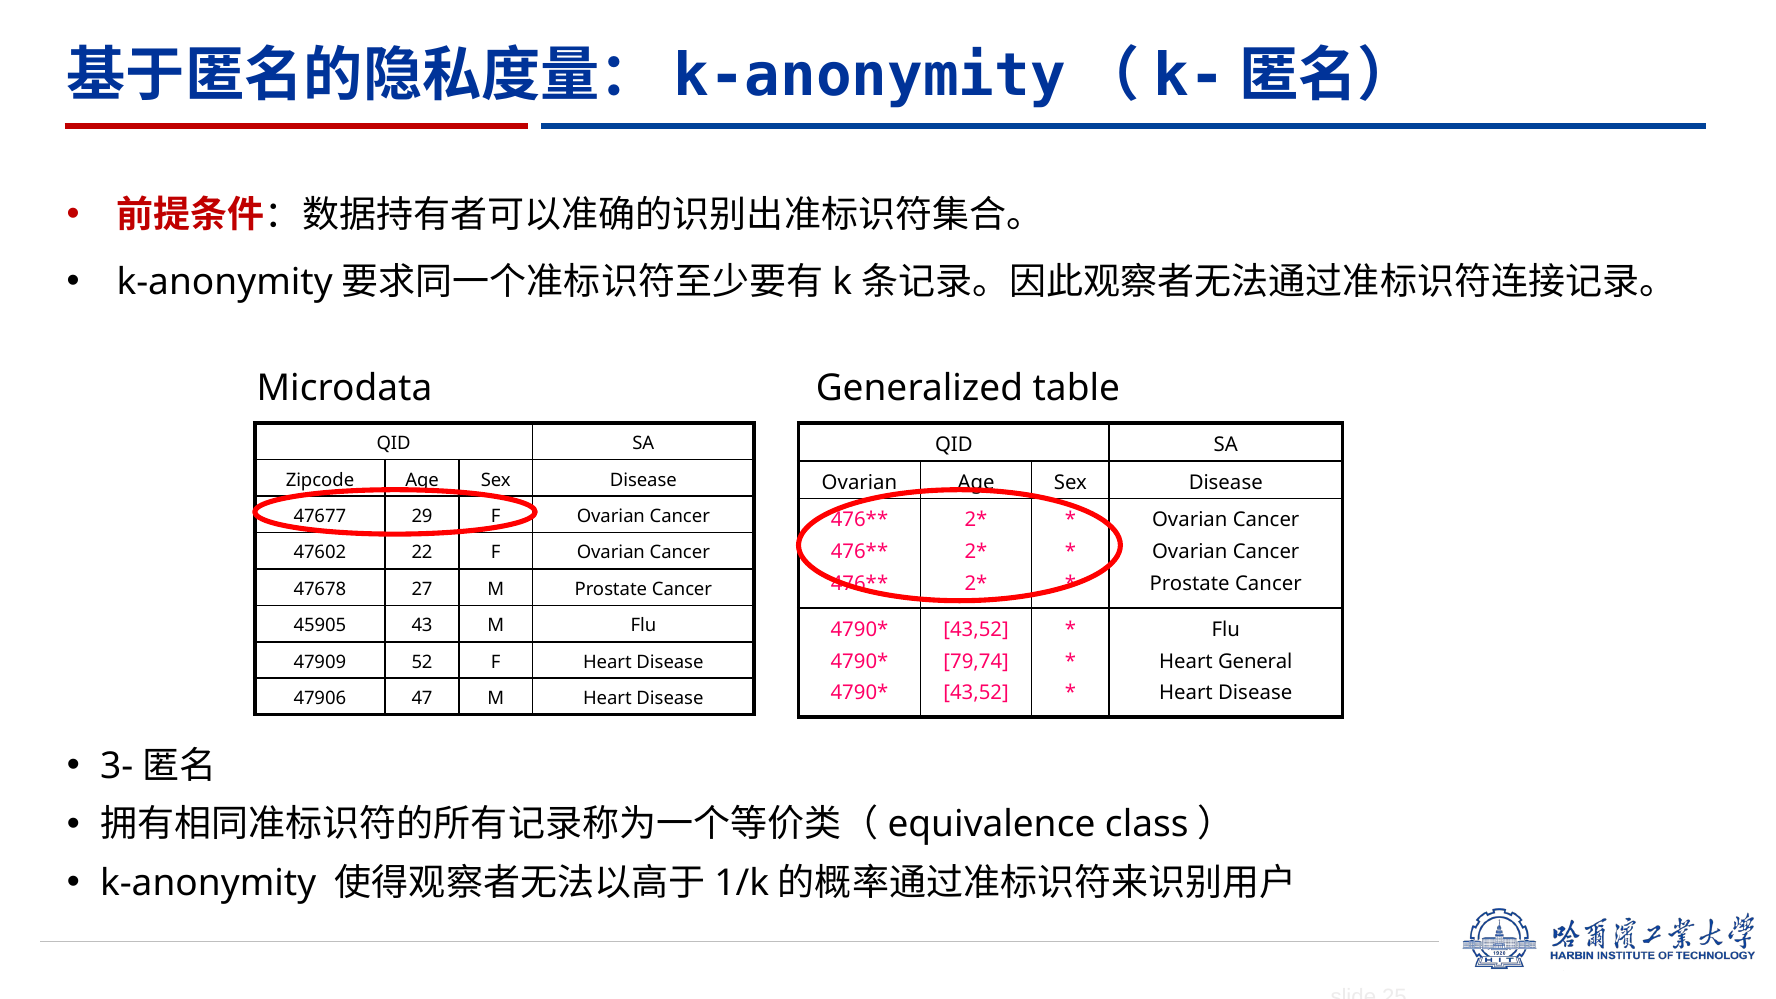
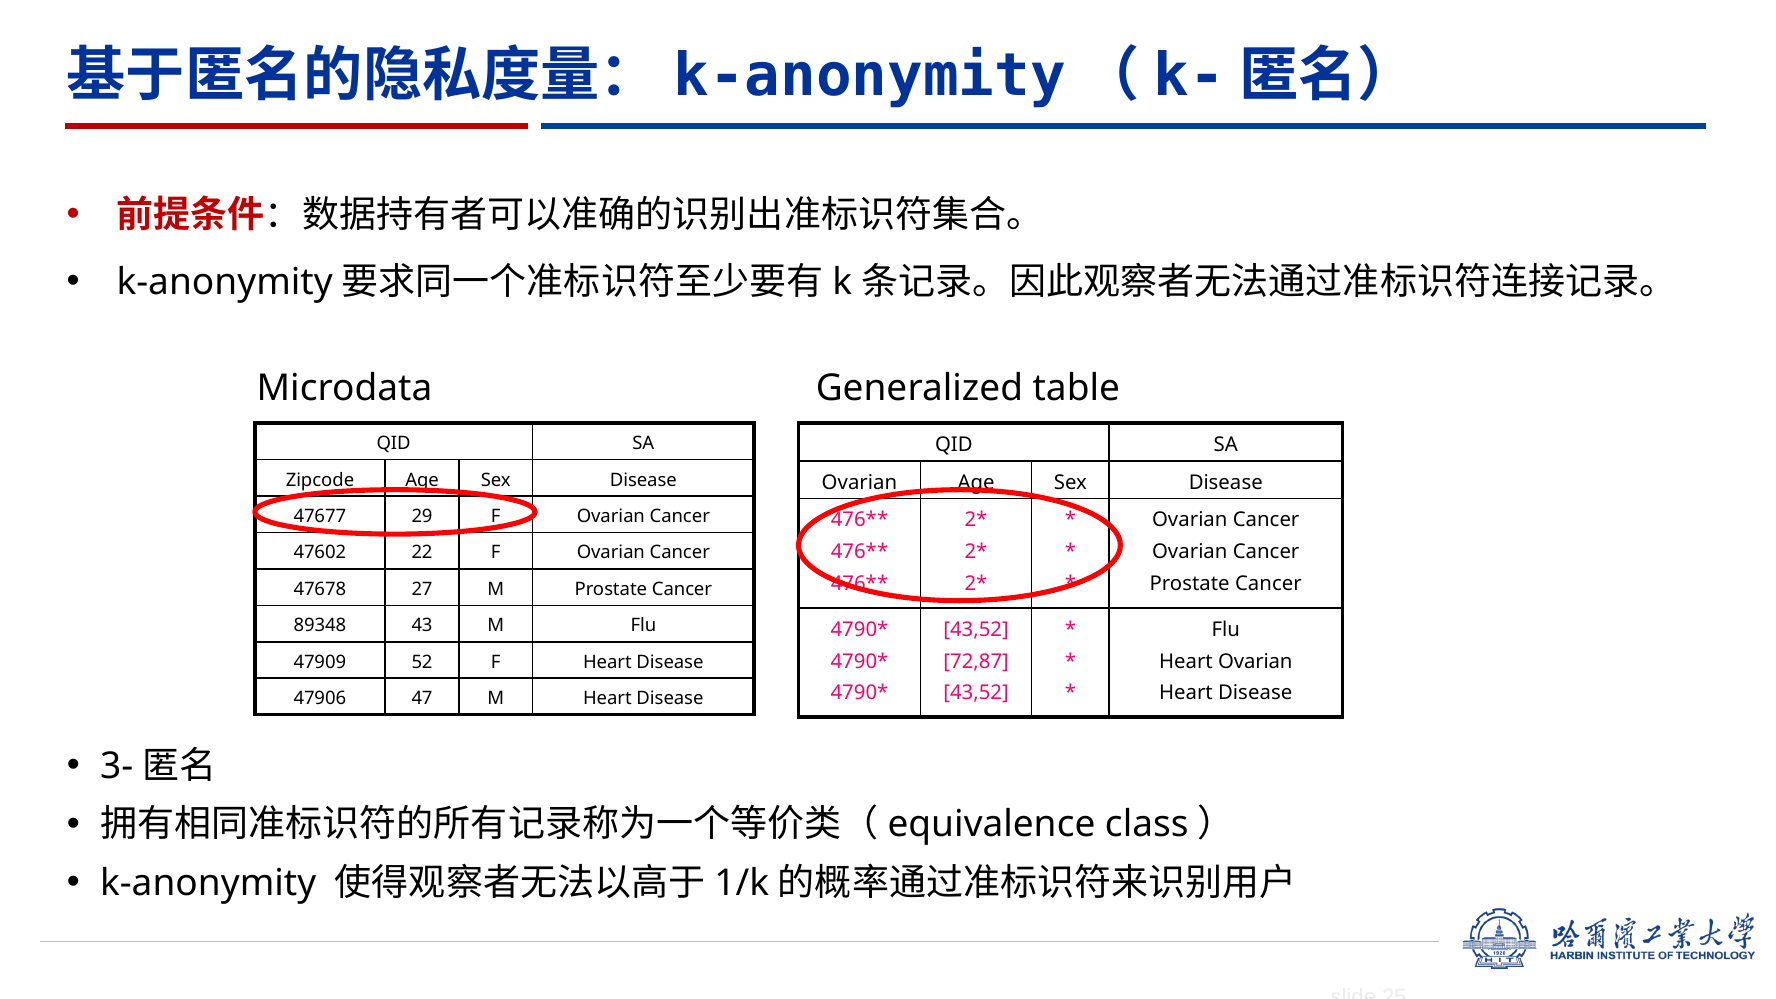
45905: 45905 -> 89348
79,74: 79,74 -> 72,87
Heart General: General -> Ovarian
